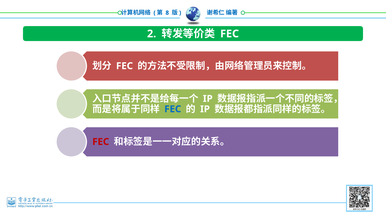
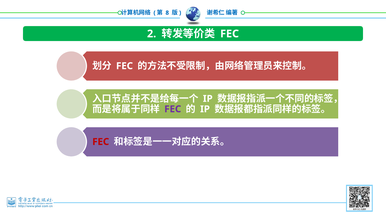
FEC at (173, 109) colour: blue -> purple
